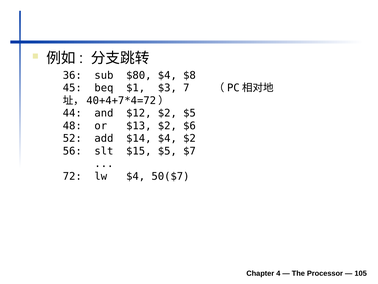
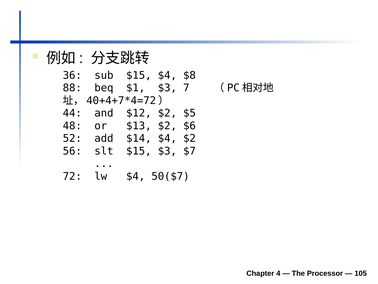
sub $80: $80 -> $15
45: 45 -> 88
$15 $5: $5 -> $3
